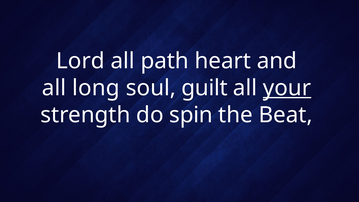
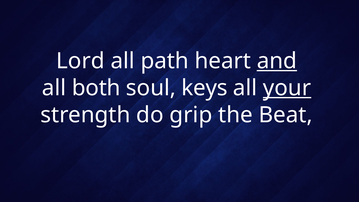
and underline: none -> present
long: long -> both
guilt: guilt -> keys
spin: spin -> grip
